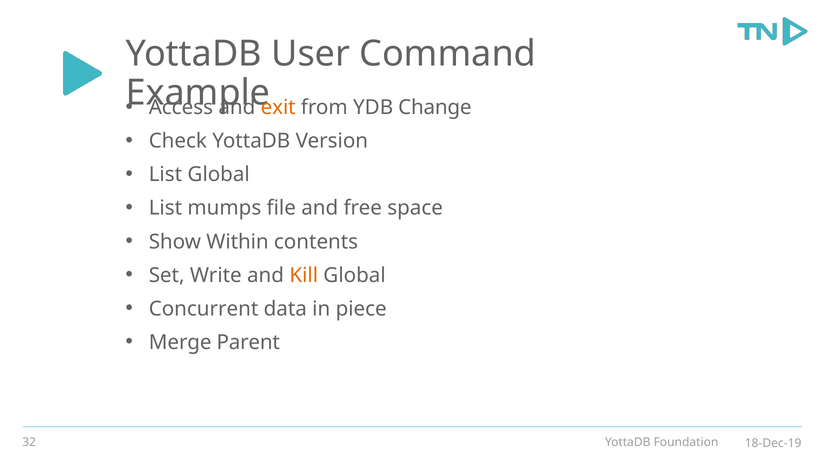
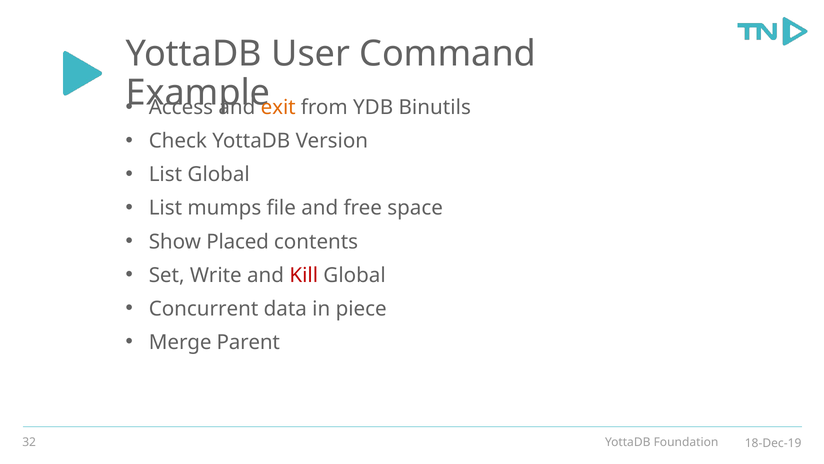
Change: Change -> Binutils
Within: Within -> Placed
Kill colour: orange -> red
